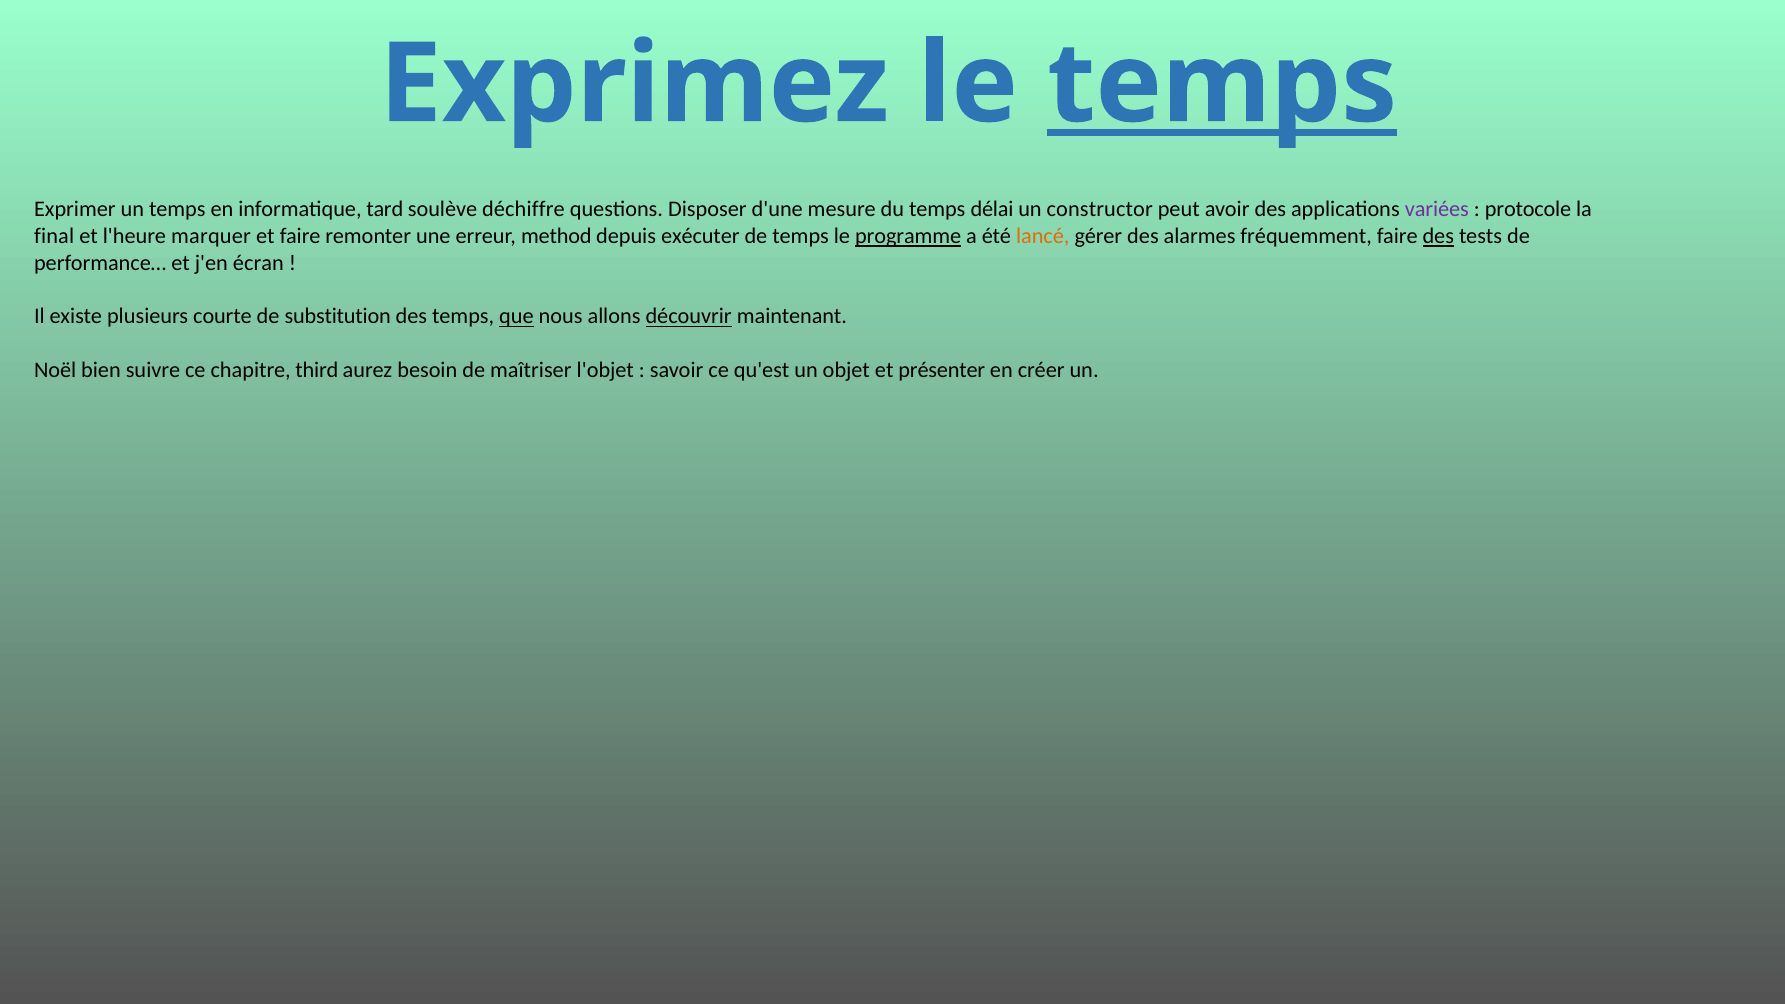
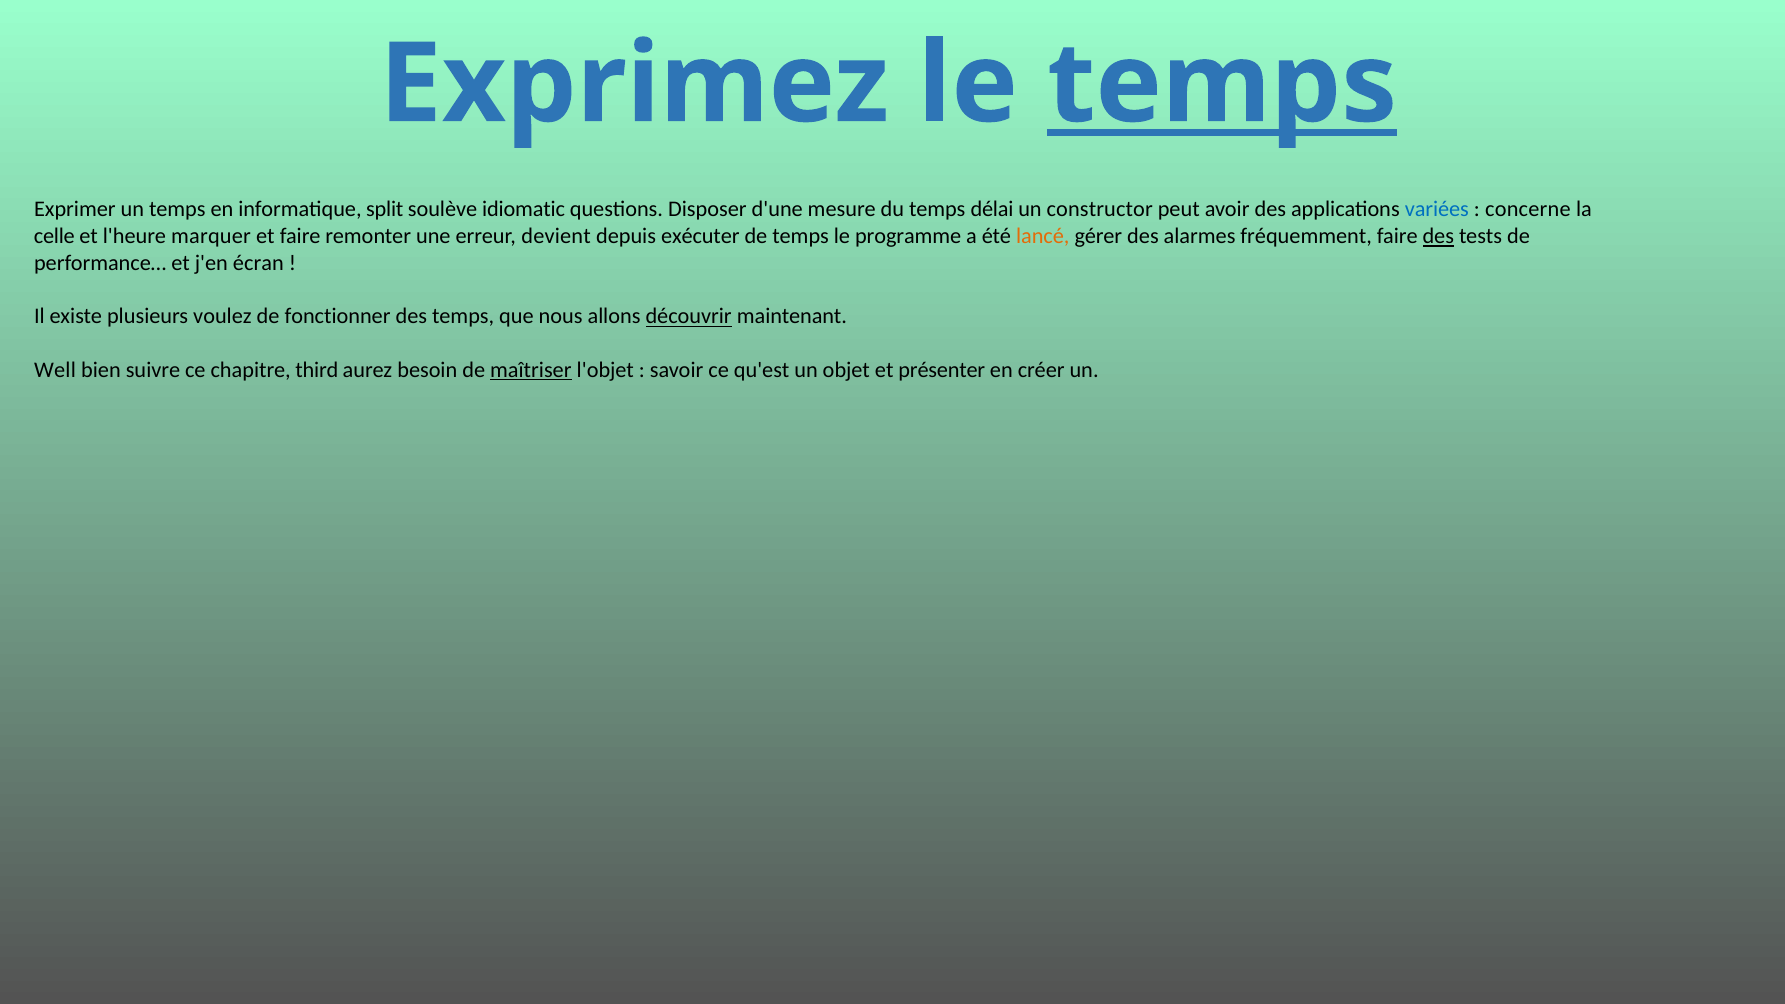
tard: tard -> split
déchiffre: déchiffre -> idiomatic
variées colour: purple -> blue
protocole: protocole -> concerne
final: final -> celle
method: method -> devient
programme underline: present -> none
courte: courte -> voulez
substitution: substitution -> fonctionner
que underline: present -> none
Noël: Noël -> Well
maîtriser underline: none -> present
